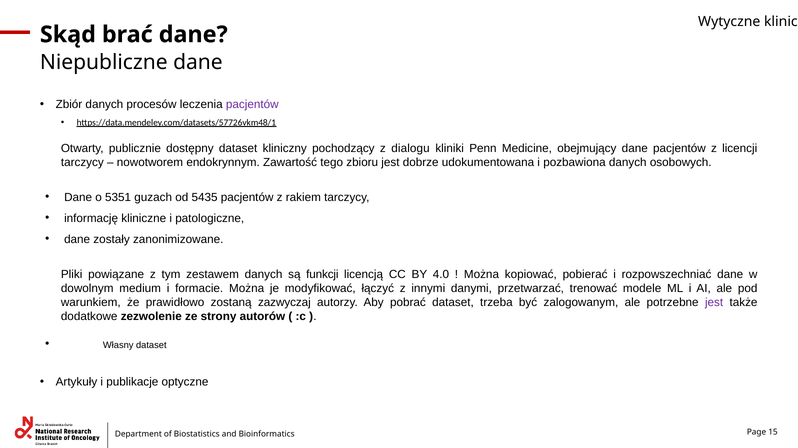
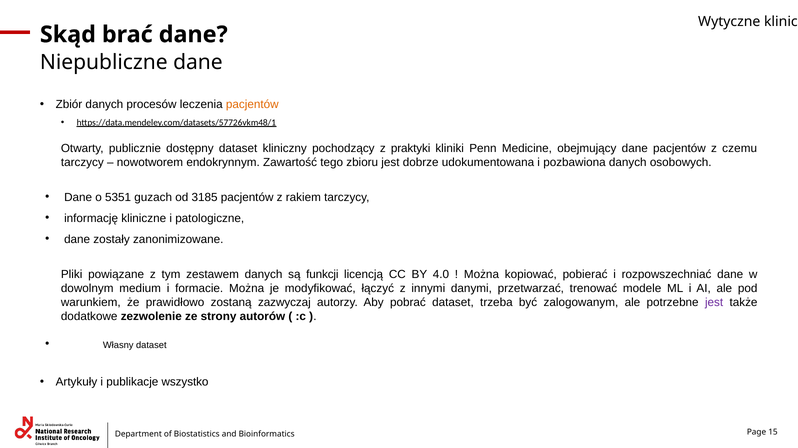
pacjentów at (252, 105) colour: purple -> orange
dialogu: dialogu -> praktyki
licencji: licencji -> czemu
5435: 5435 -> 3185
optyczne: optyczne -> wszystko
